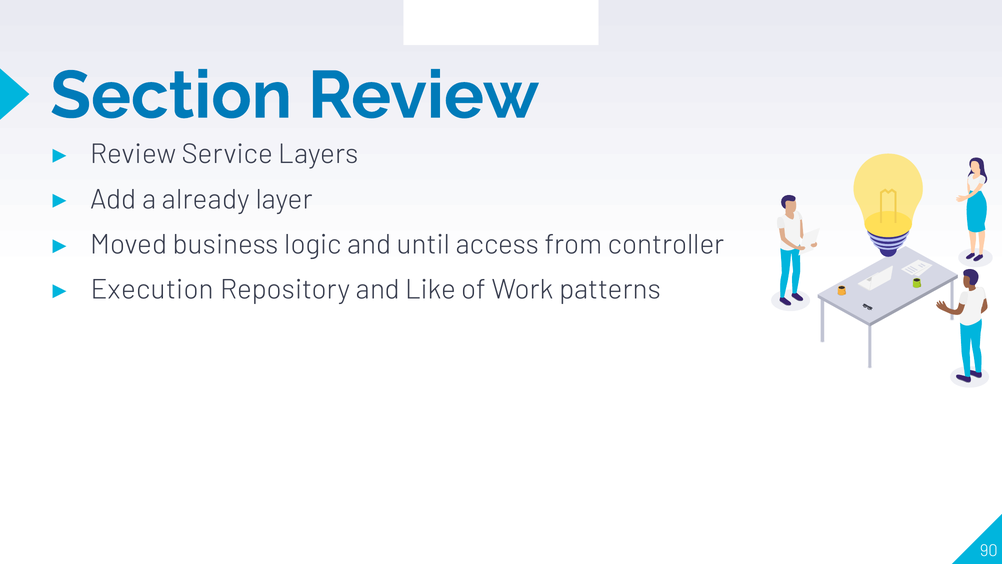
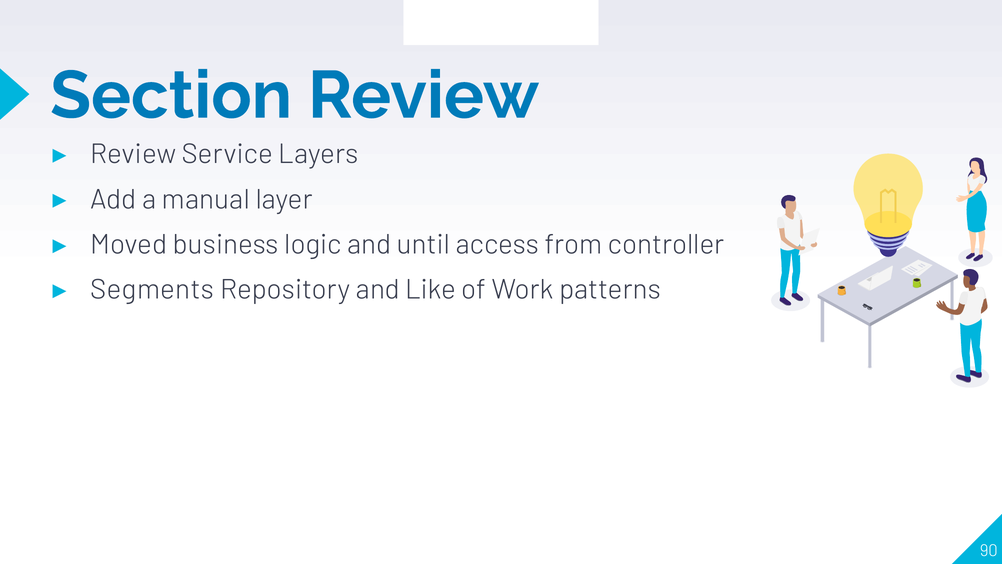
already: already -> manual
Execution: Execution -> Segments
